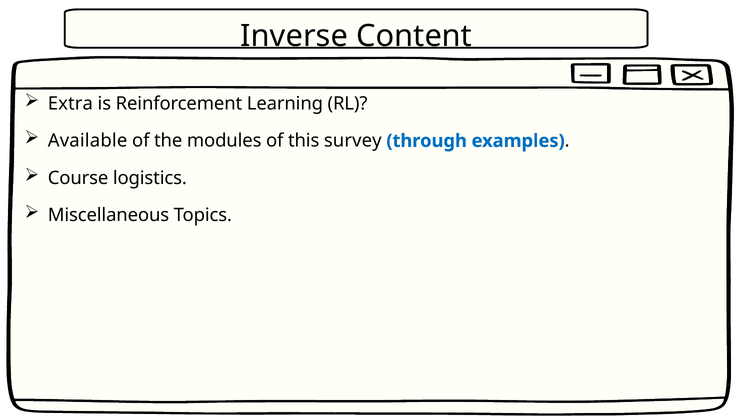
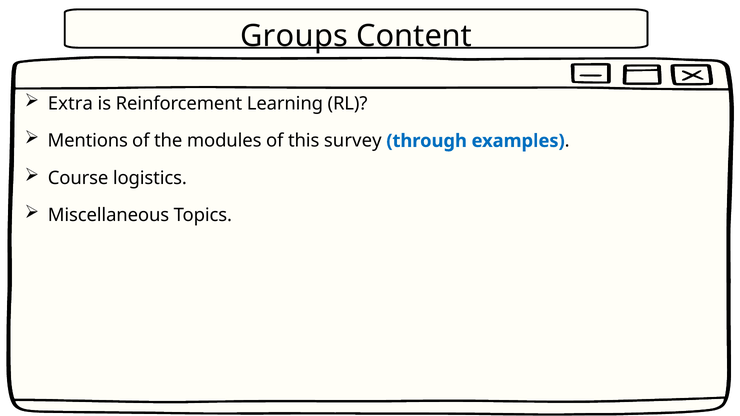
Inverse: Inverse -> Groups
Available: Available -> Mentions
